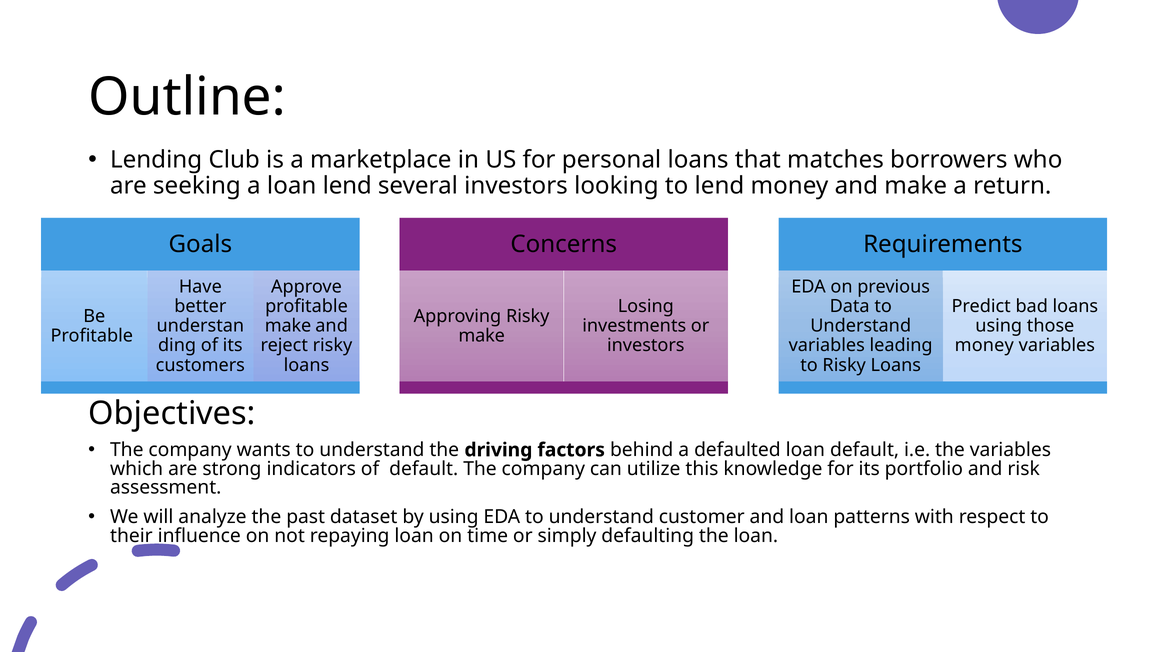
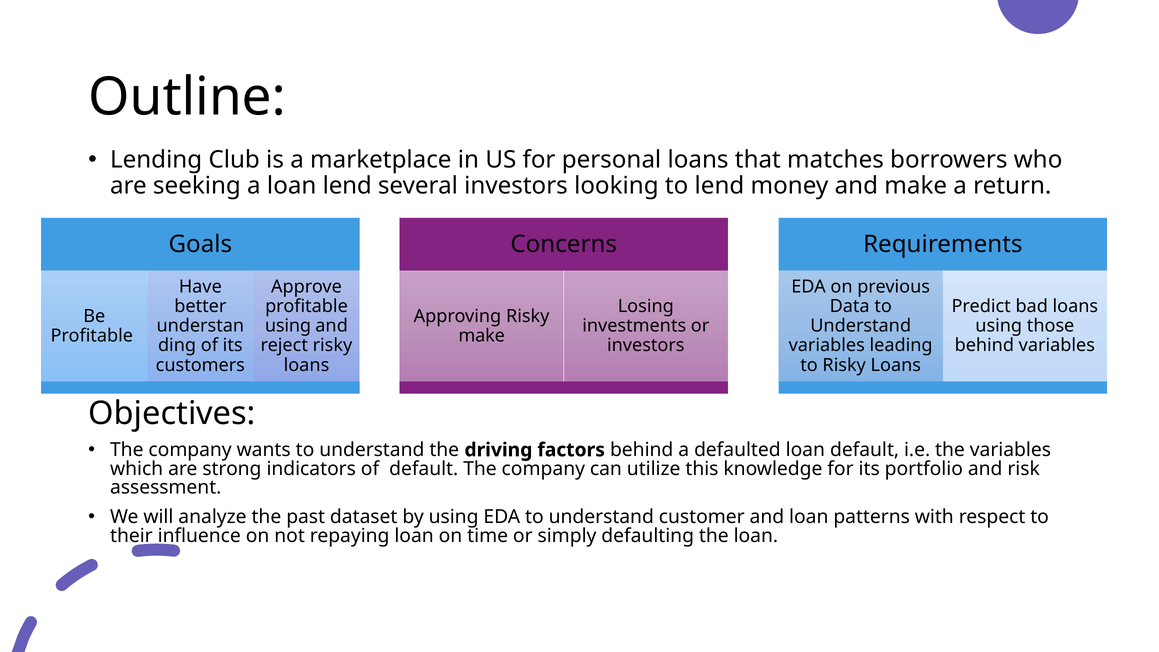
make at (288, 326): make -> using
money at (984, 345): money -> behind
